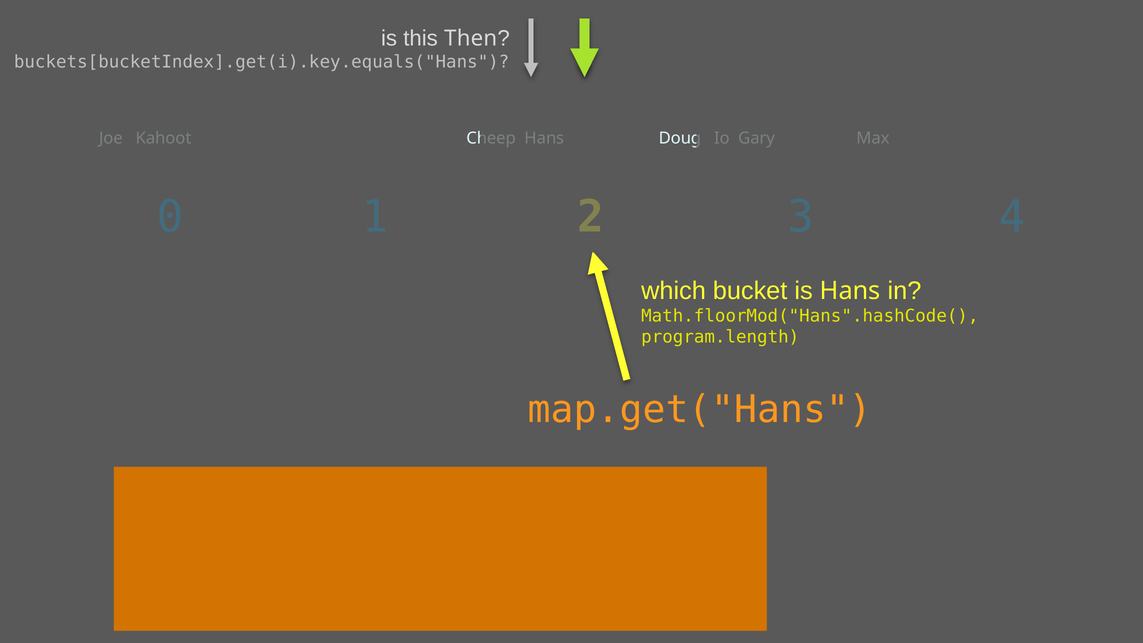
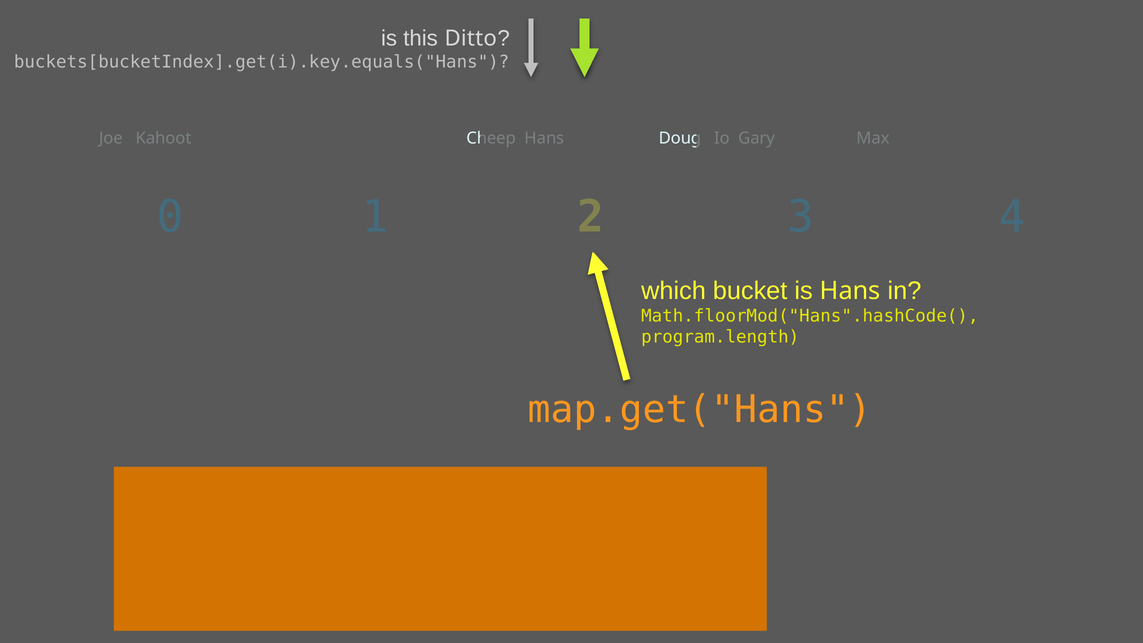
Then: Then -> Ditto
